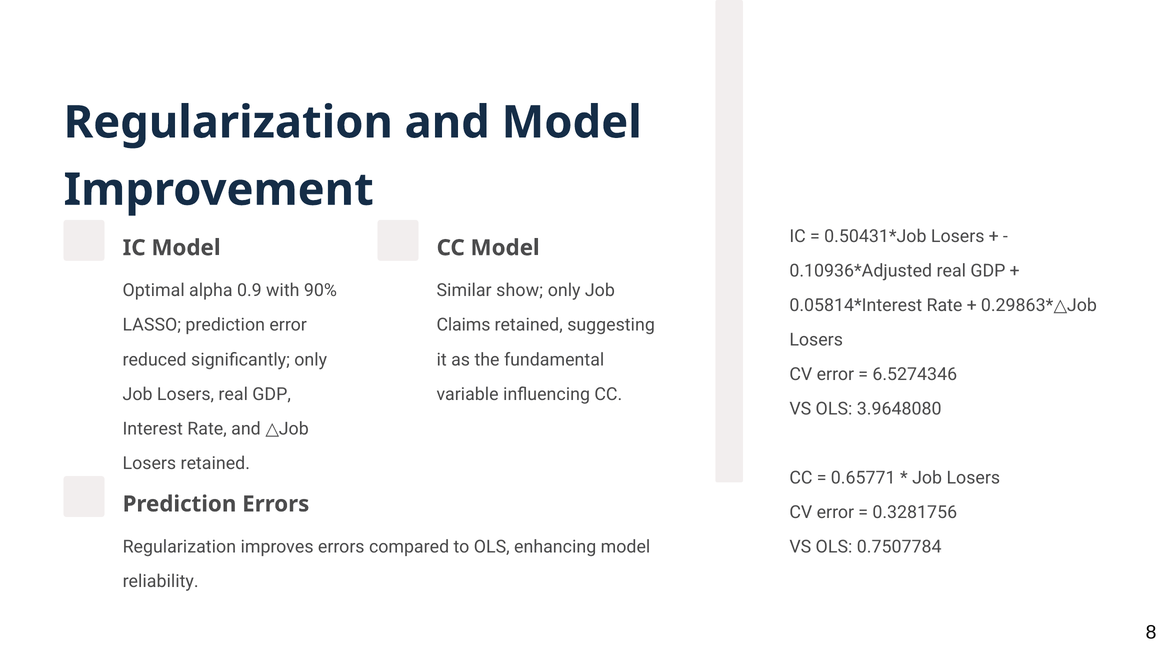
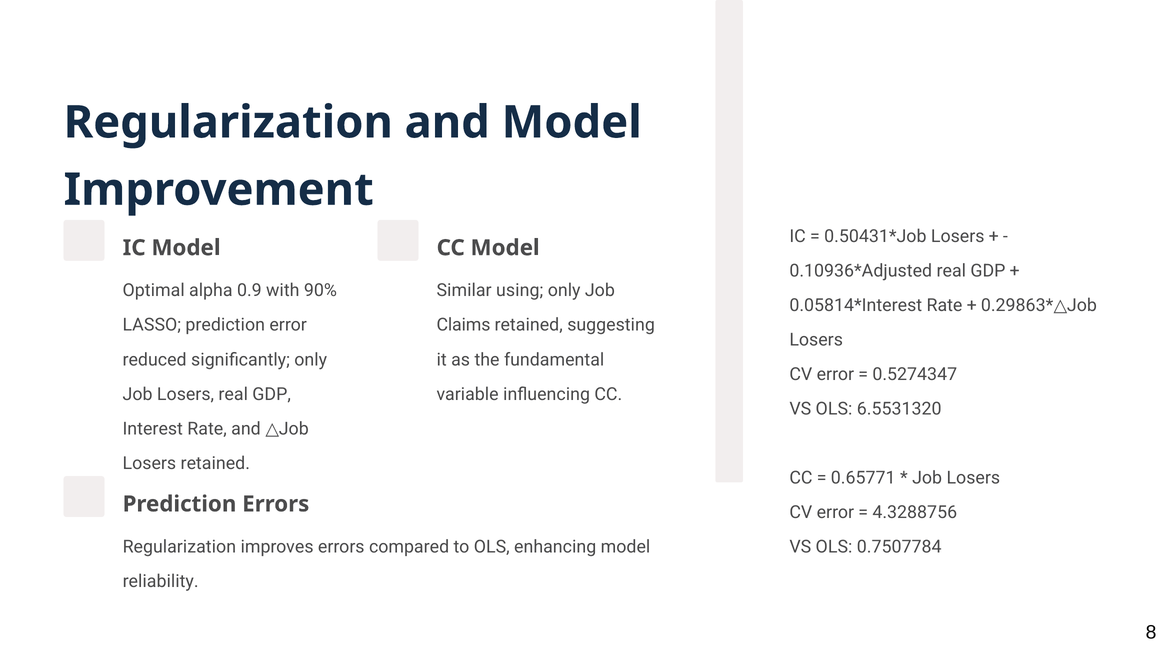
show: show -> using
6.5274346: 6.5274346 -> 0.5274347
3.9648080: 3.9648080 -> 6.5531320
0.3281756: 0.3281756 -> 4.3288756
